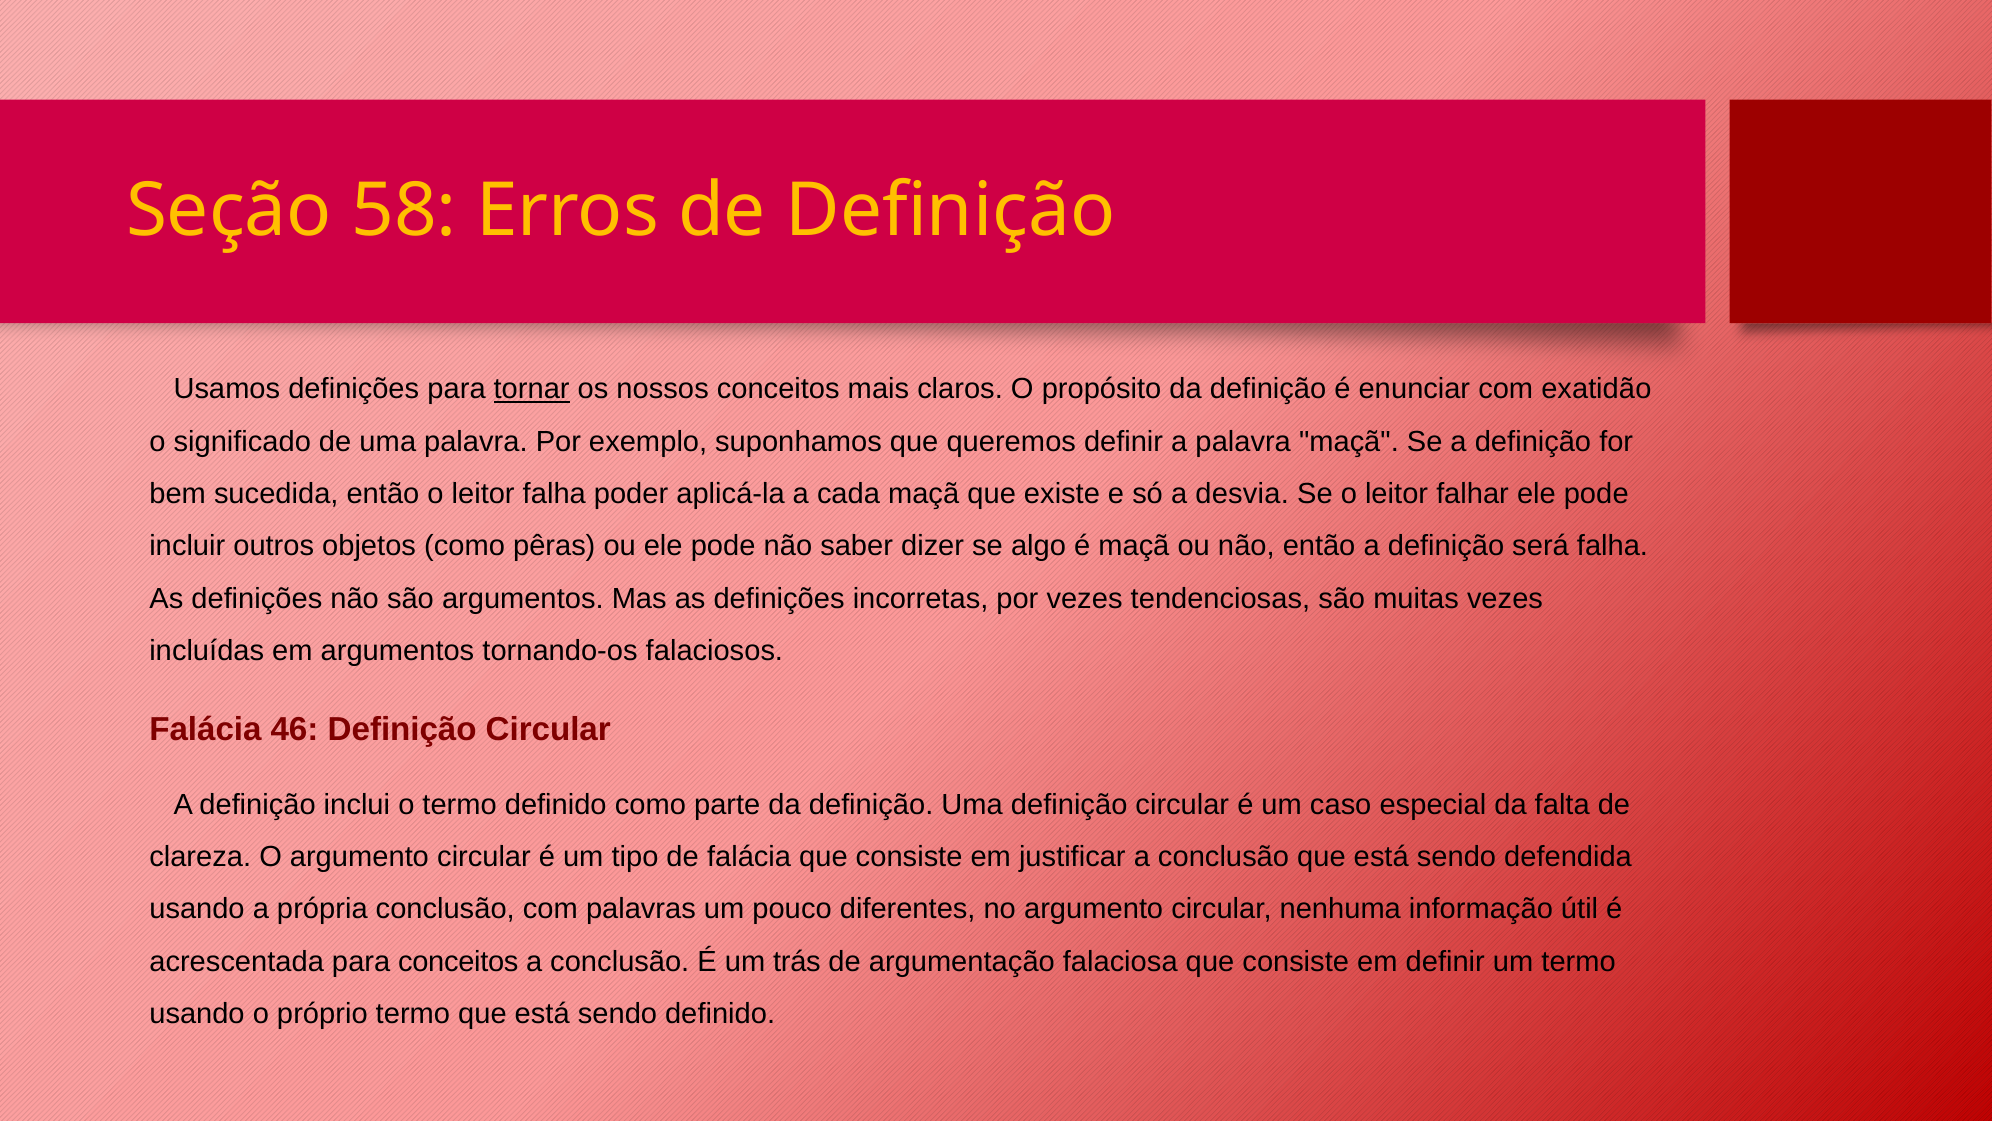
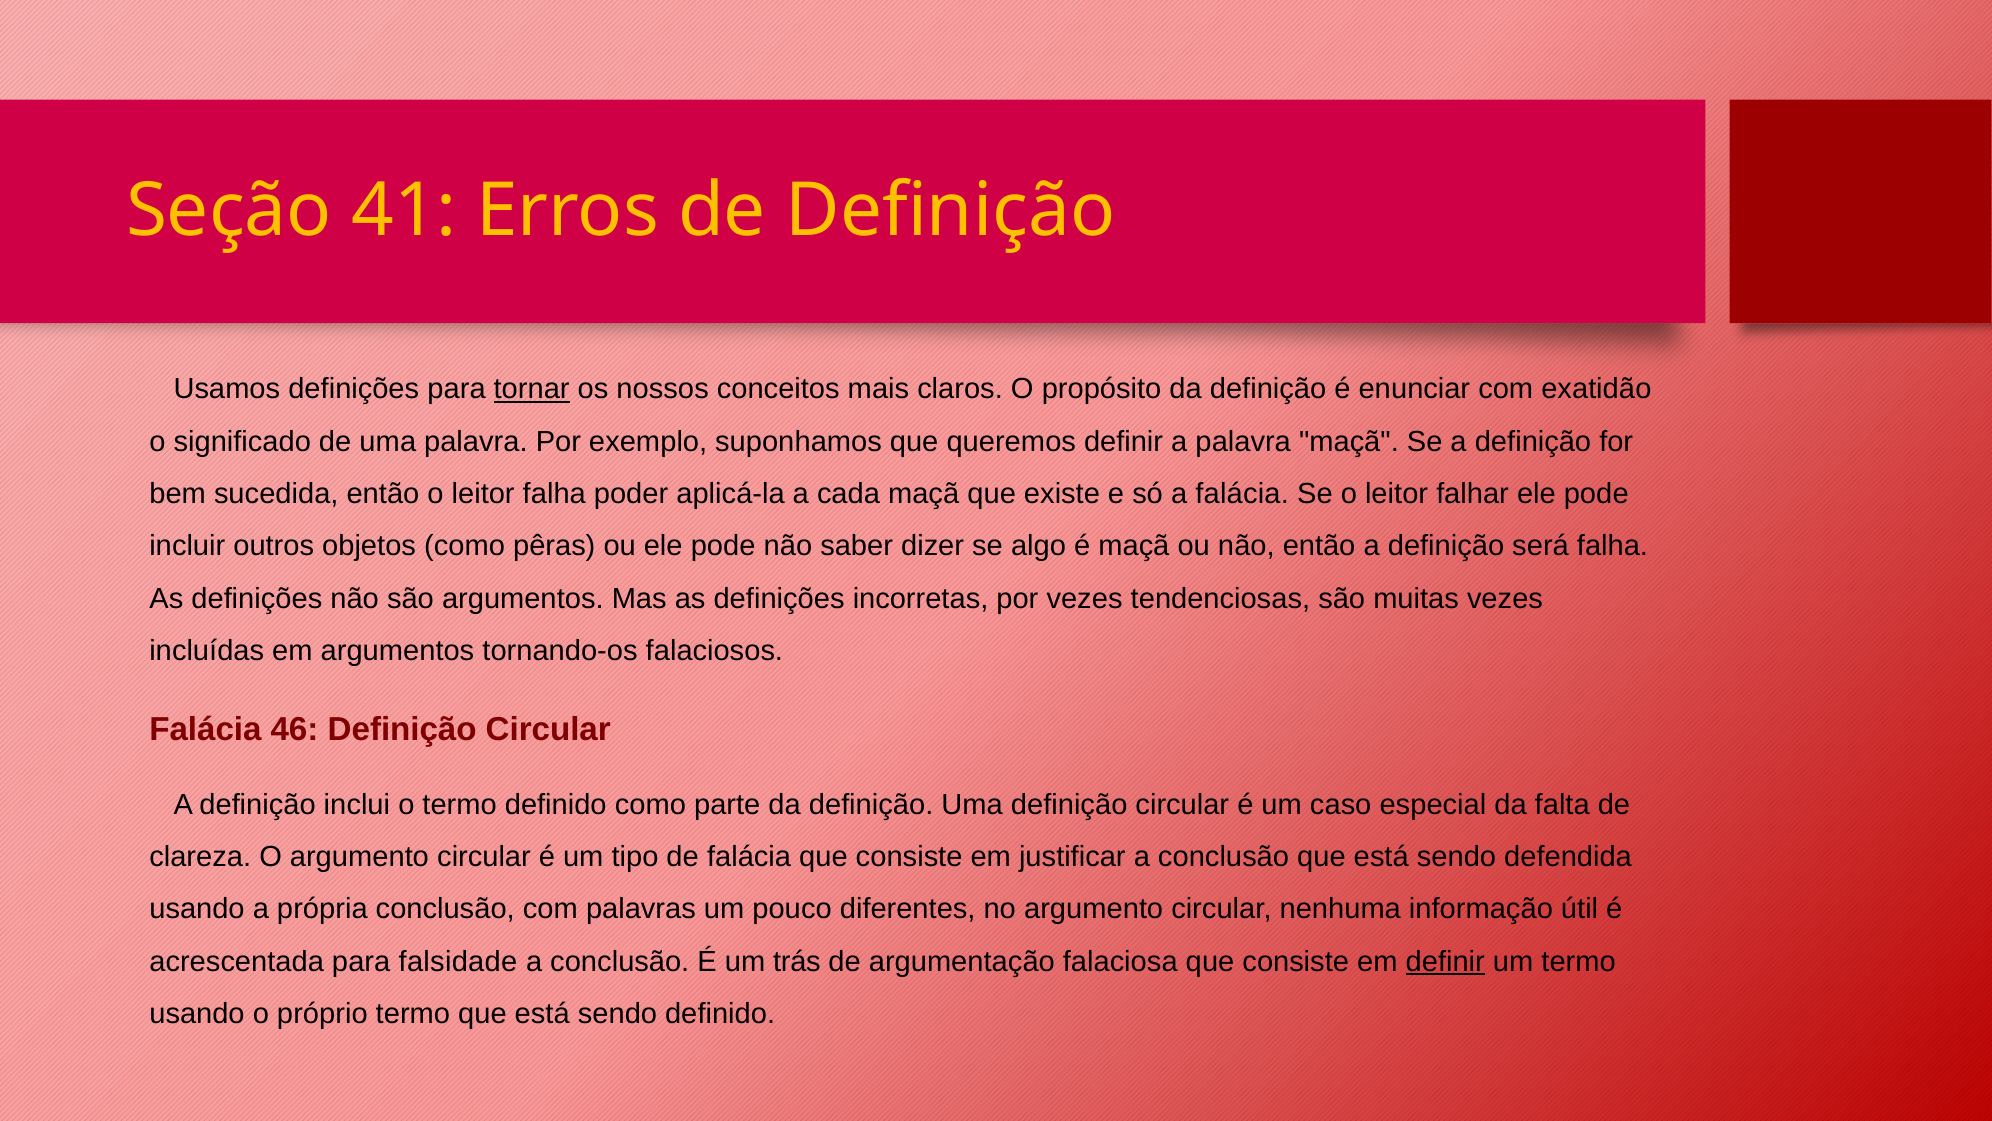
58: 58 -> 41
a desvia: desvia -> falácia
para conceitos: conceitos -> falsidade
definir at (1445, 961) underline: none -> present
